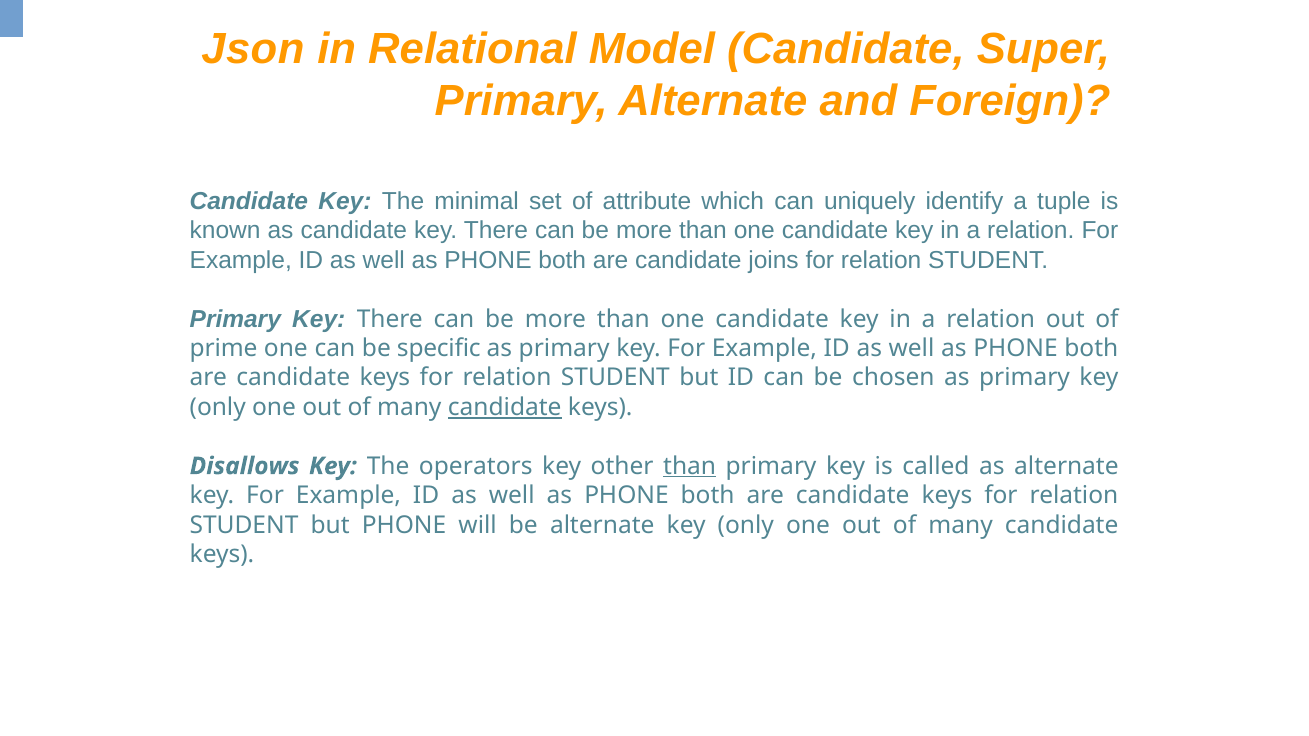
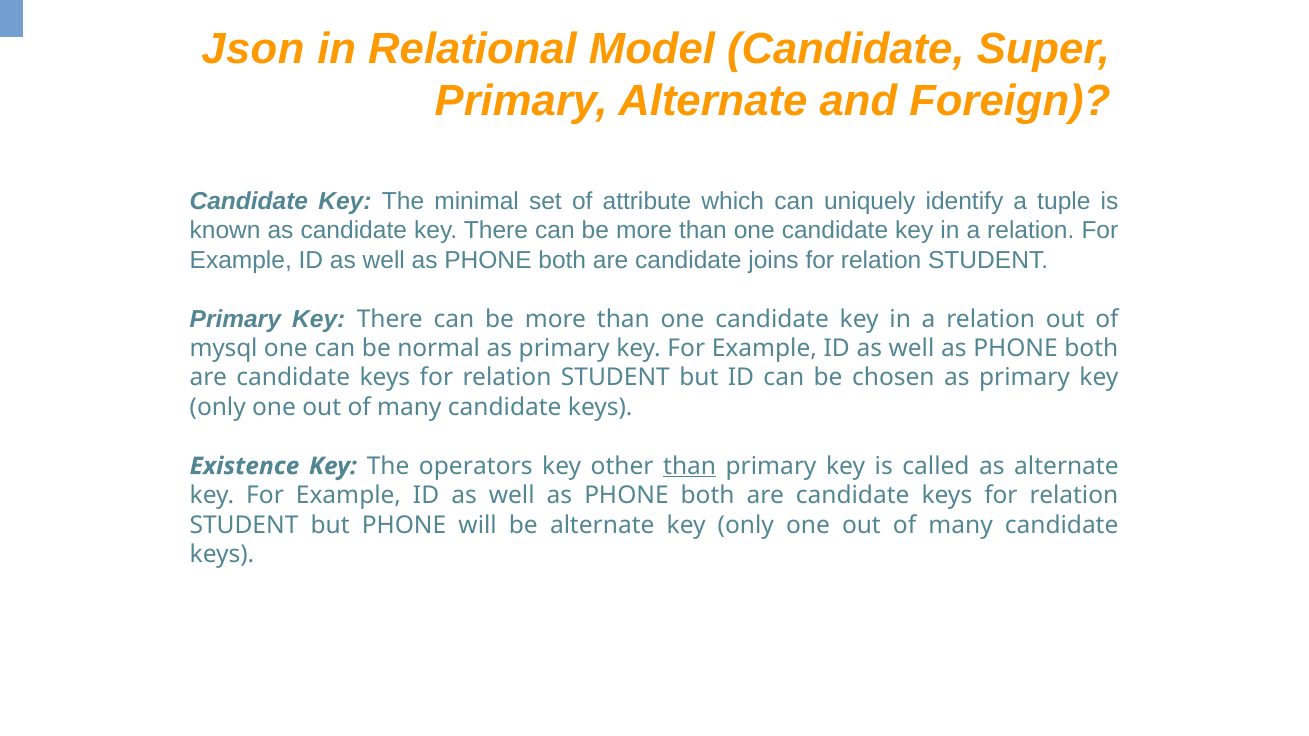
prime: prime -> mysql
specific: specific -> normal
candidate at (505, 407) underline: present -> none
Disallows: Disallows -> Existence
